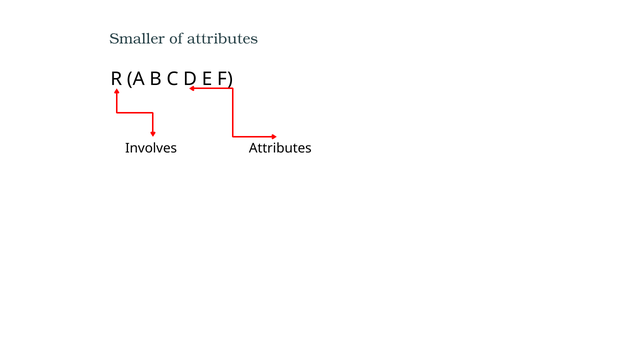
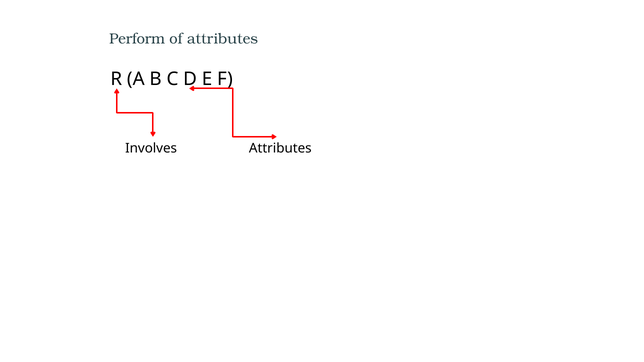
Smaller: Smaller -> Perform
